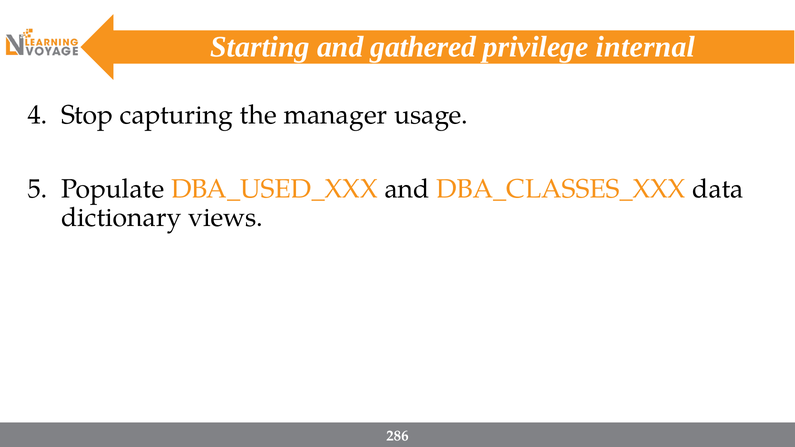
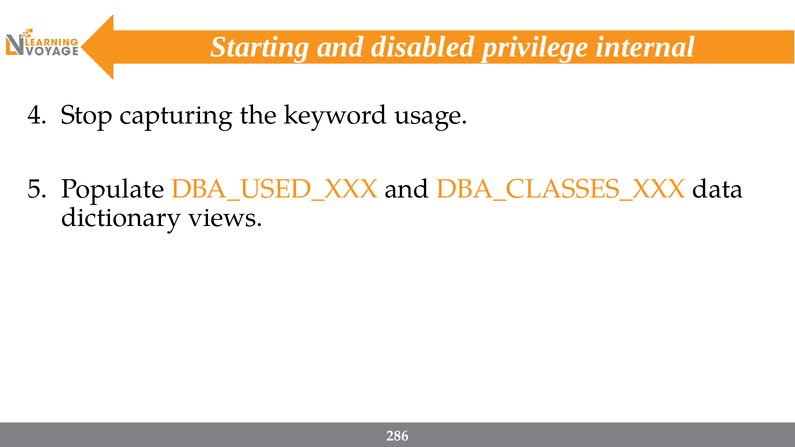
gathered: gathered -> disabled
manager: manager -> keyword
